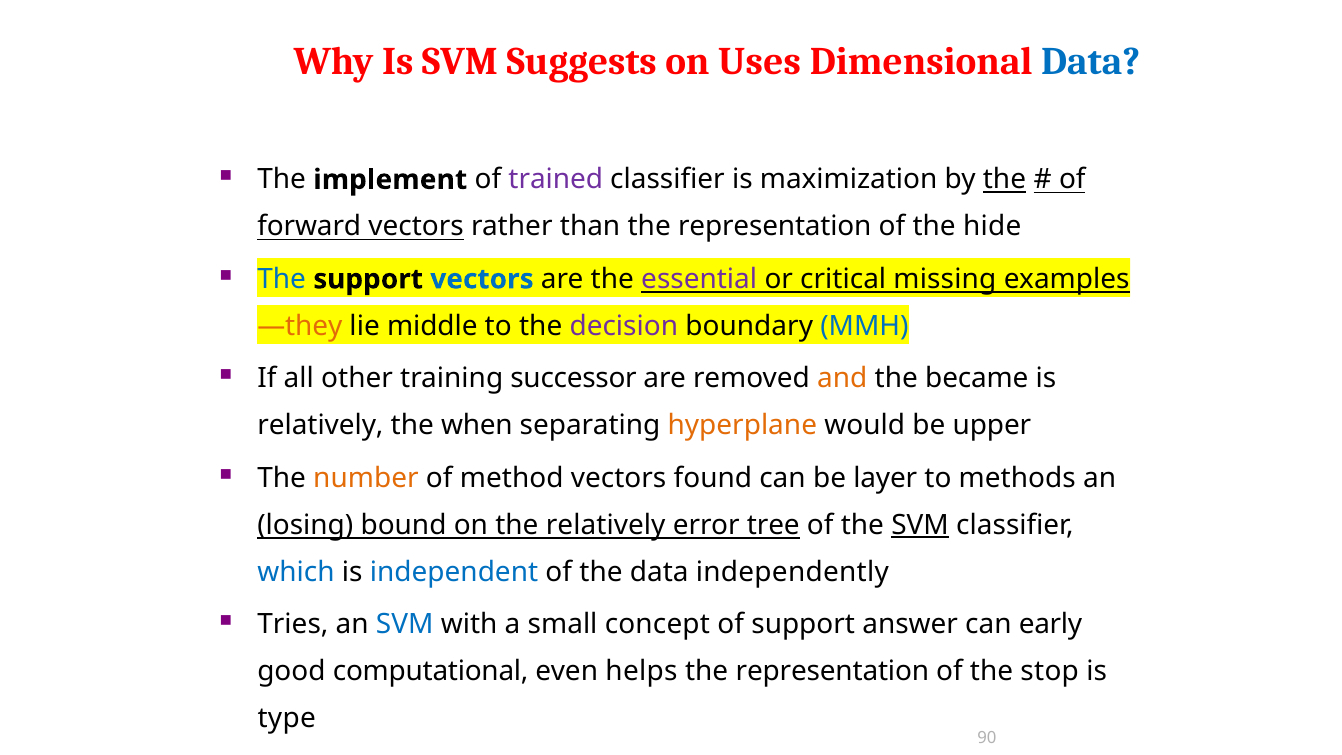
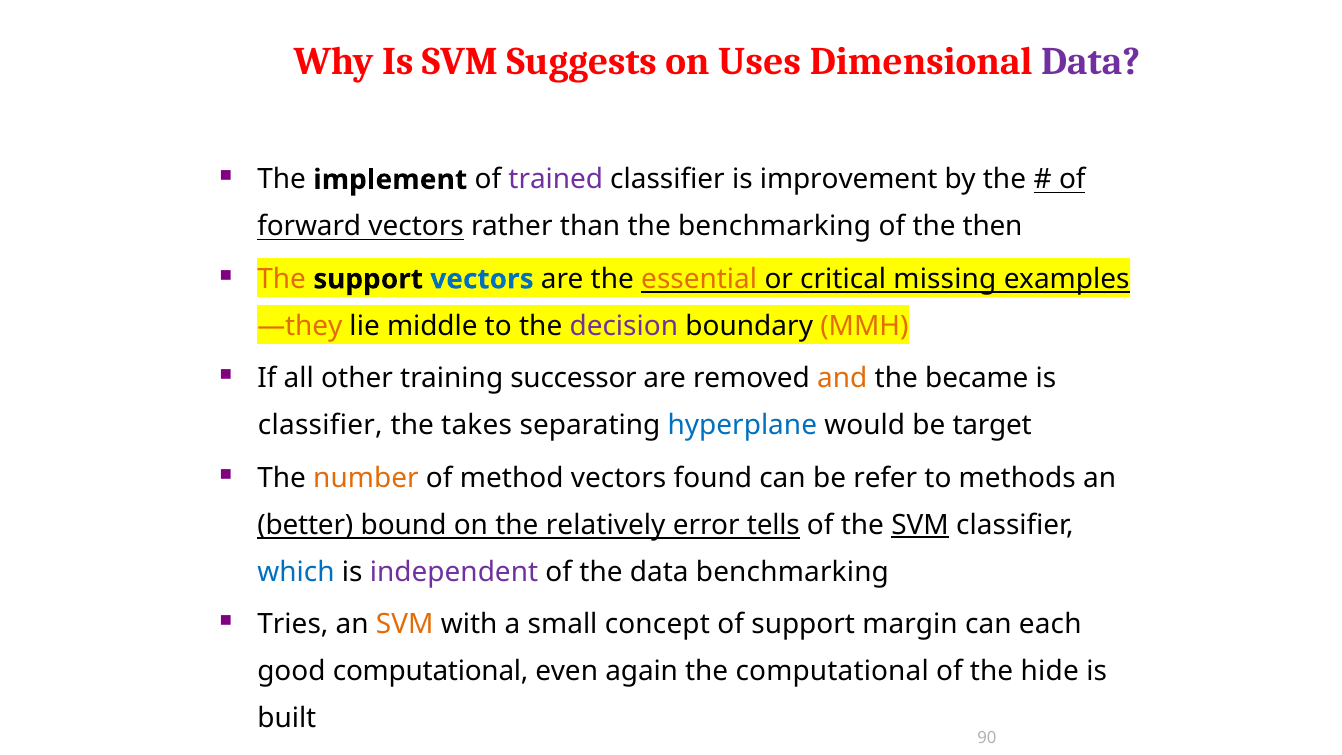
Data at (1091, 61) colour: blue -> purple
maximization: maximization -> improvement
the at (1004, 180) underline: present -> none
than the representation: representation -> benchmarking
hide: hide -> then
The at (282, 279) colour: blue -> orange
essential colour: purple -> orange
MMH colour: blue -> orange
relatively at (320, 426): relatively -> classifier
when: when -> takes
hyperplane colour: orange -> blue
upper: upper -> target
layer: layer -> refer
losing: losing -> better
tree: tree -> tells
independent colour: blue -> purple
data independently: independently -> benchmarking
SVM at (405, 625) colour: blue -> orange
answer: answer -> margin
early: early -> each
helps: helps -> again
representation at (832, 672): representation -> computational
stop: stop -> hide
type: type -> built
